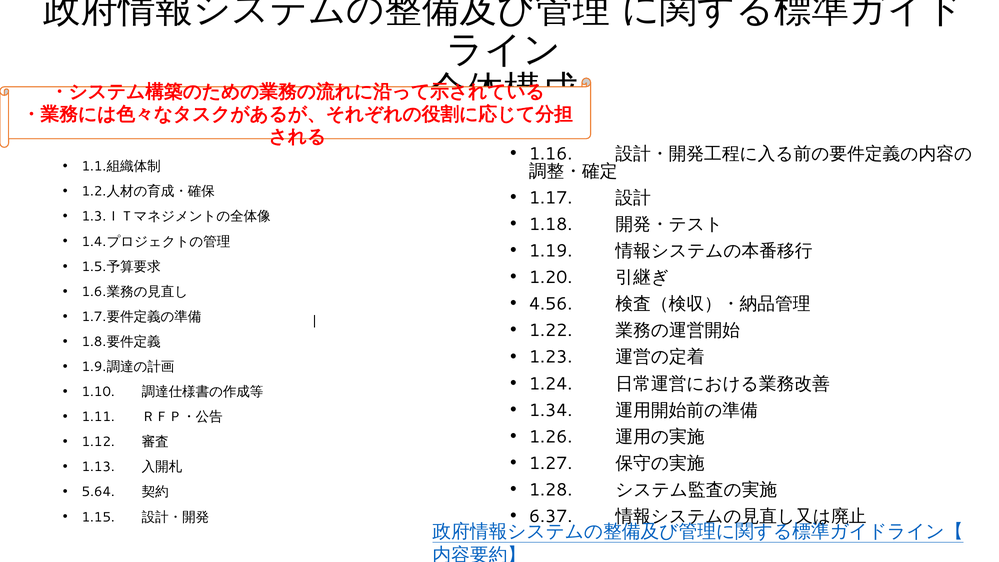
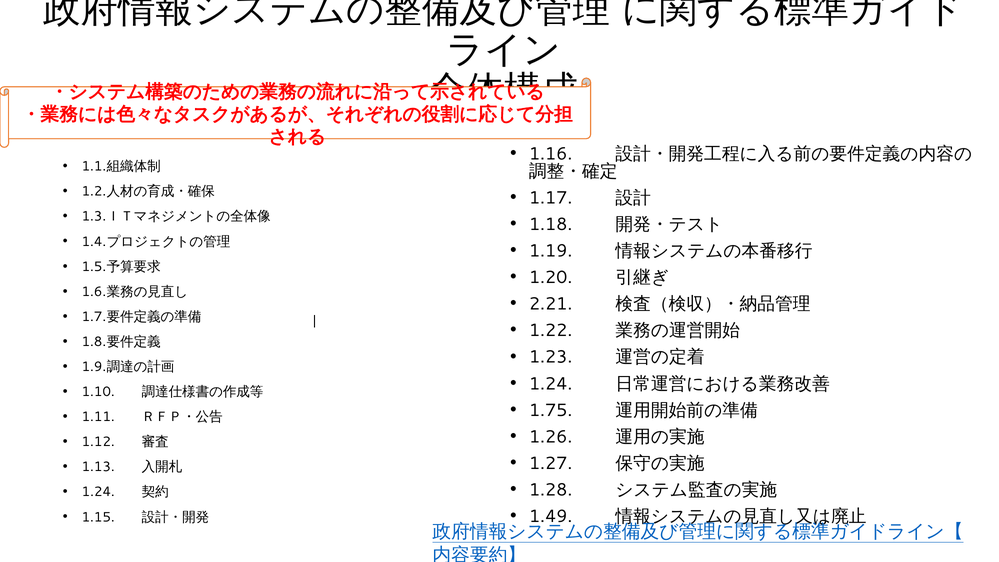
4.56: 4.56 -> 2.21
1.34: 1.34 -> 1.75
5.64 at (98, 492): 5.64 -> 1.24
6.37: 6.37 -> 1.49
